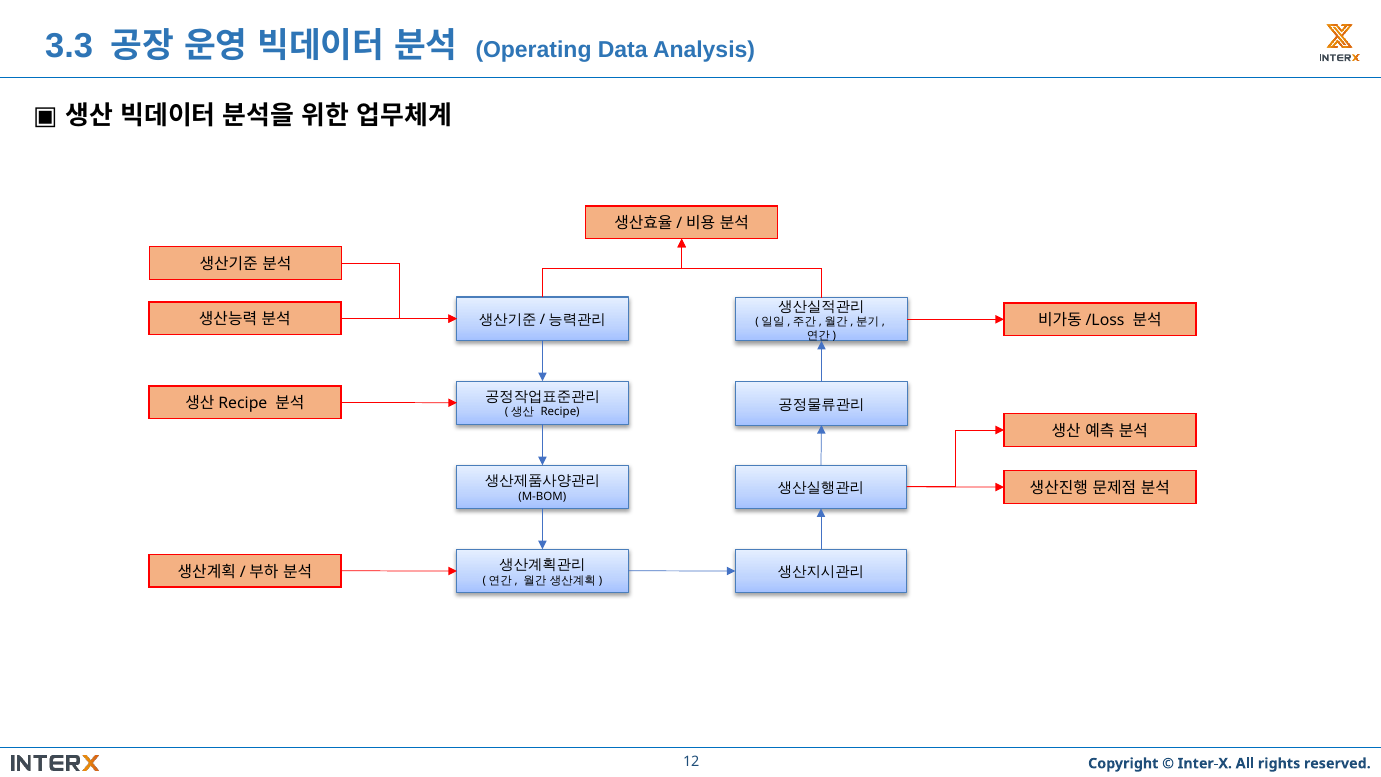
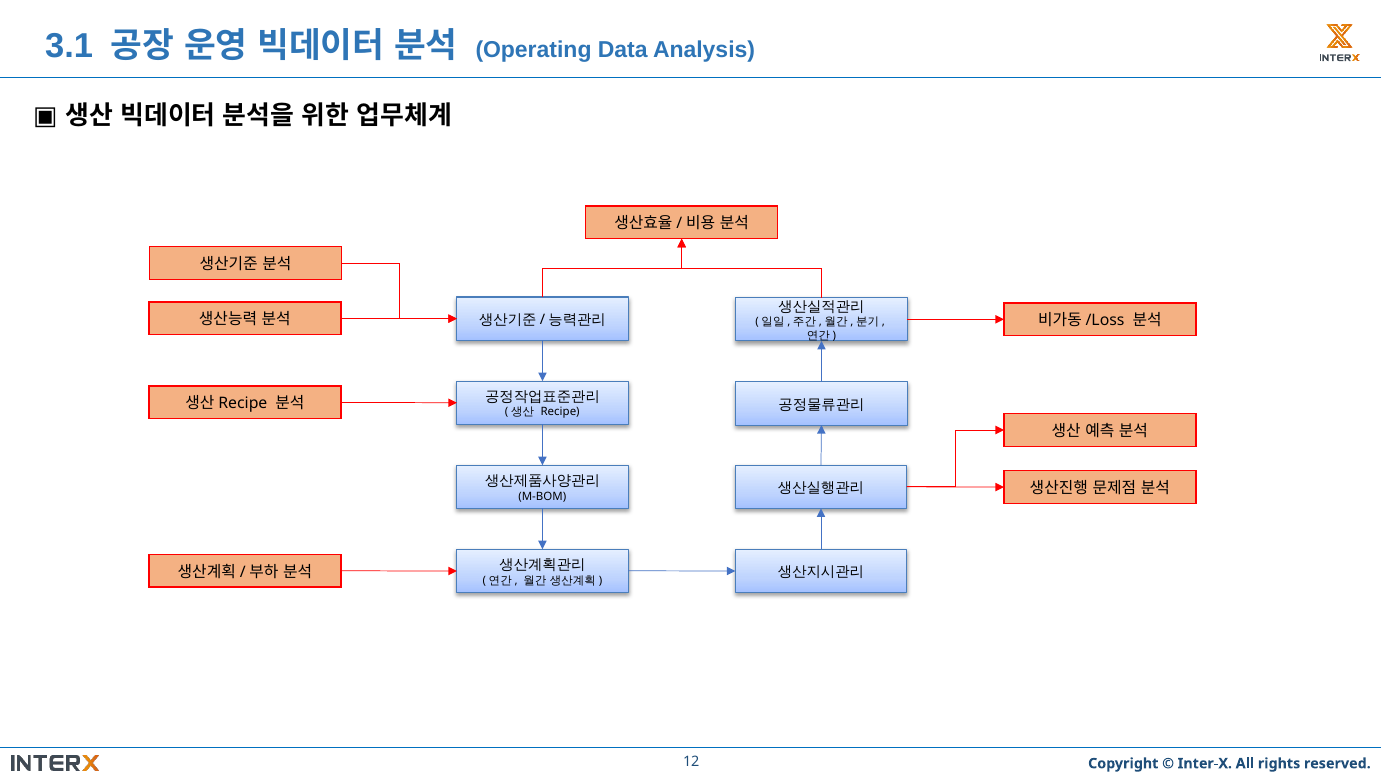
3.3: 3.3 -> 3.1
